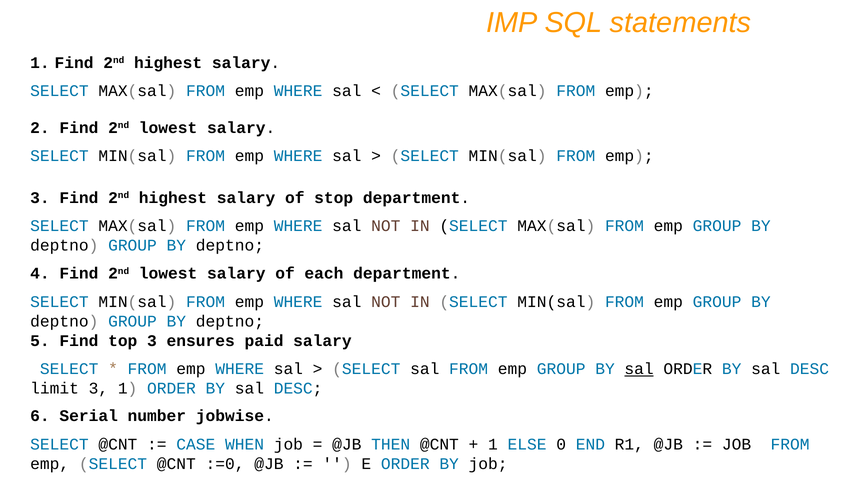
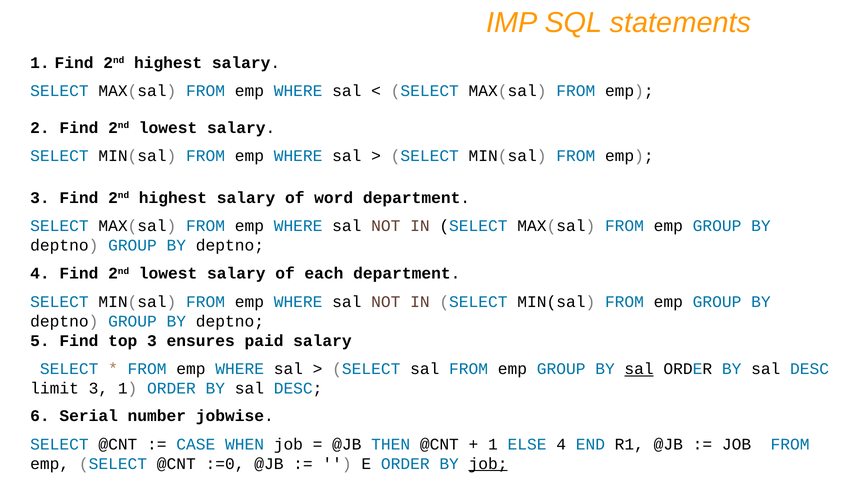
stop: stop -> word
ELSE 0: 0 -> 4
job at (488, 464) underline: none -> present
